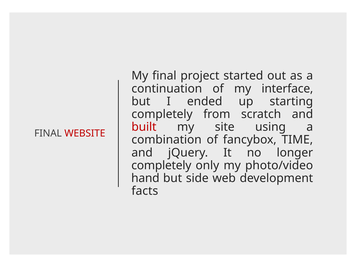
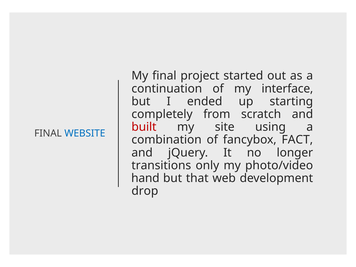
WEBSITE colour: red -> blue
TIME: TIME -> FACT
completely at (161, 165): completely -> transitions
side: side -> that
facts: facts -> drop
